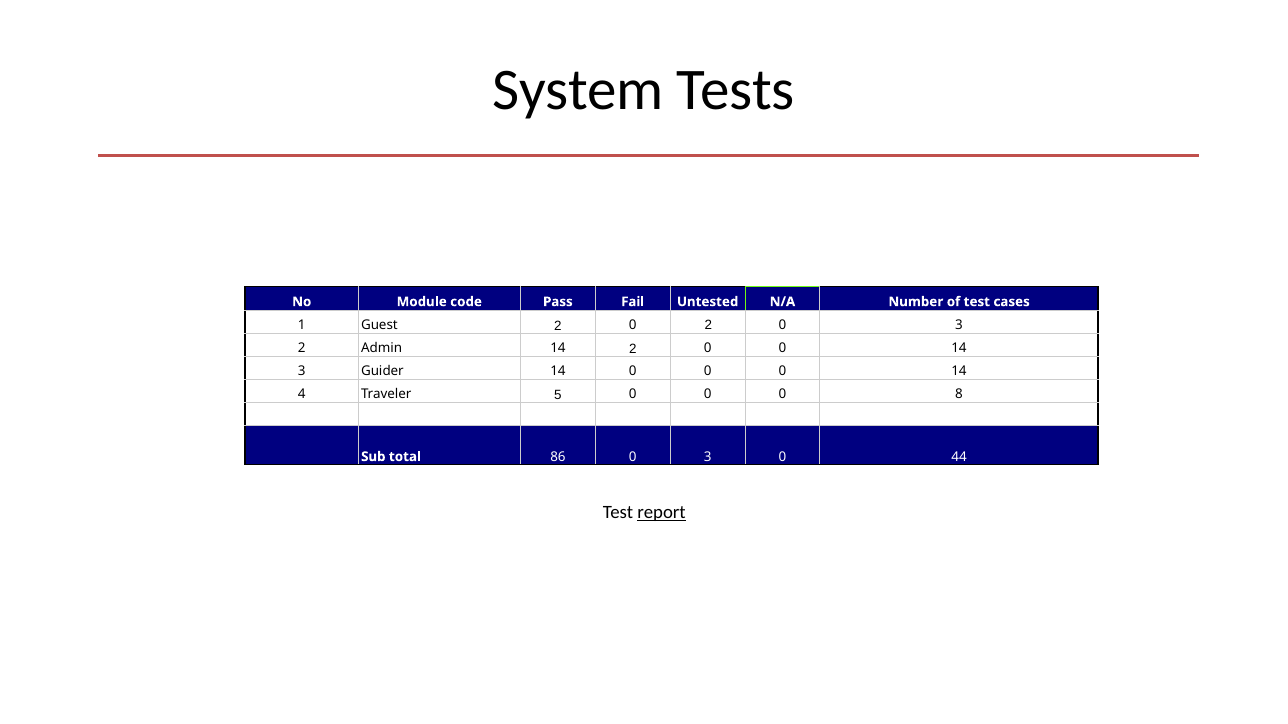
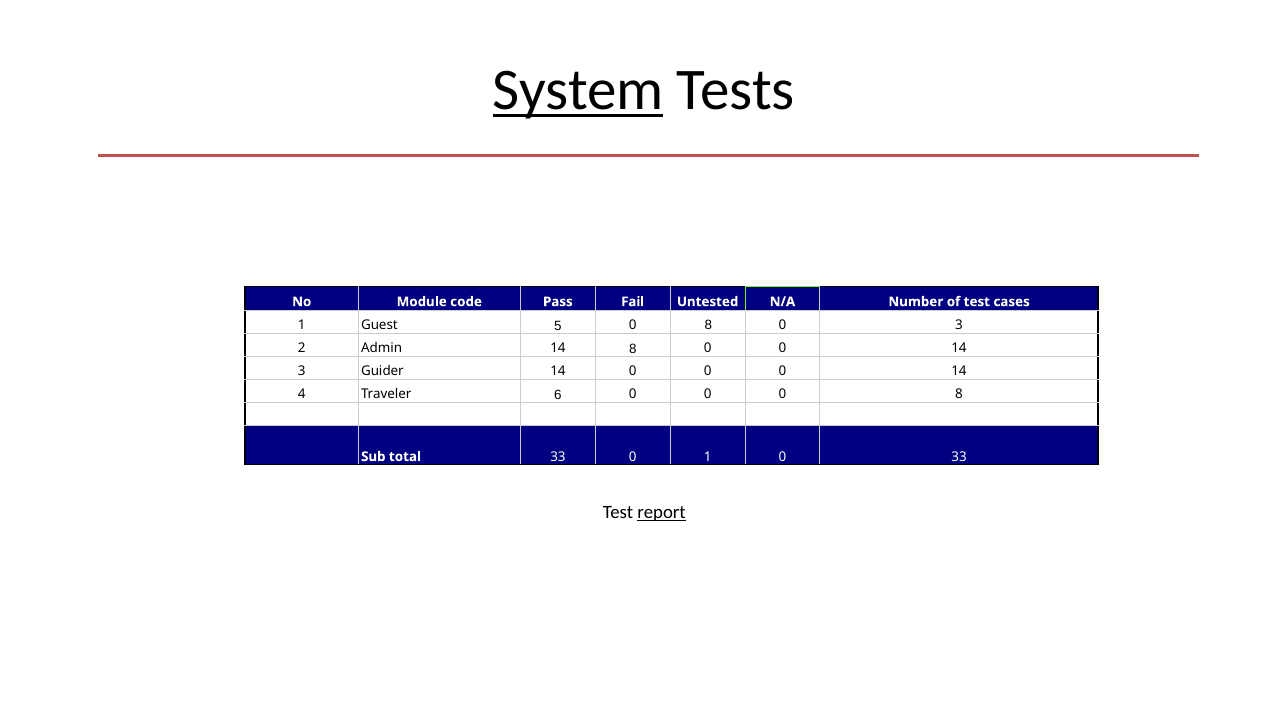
System underline: none -> present
2 at (558, 326): 2 -> 5
2 at (708, 325): 2 -> 8
2 at (633, 349): 2 -> 8
5: 5 -> 6
total 86: 86 -> 33
3 at (708, 457): 3 -> 1
0 44: 44 -> 33
